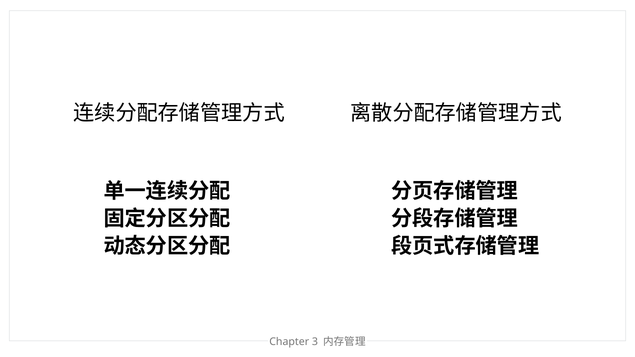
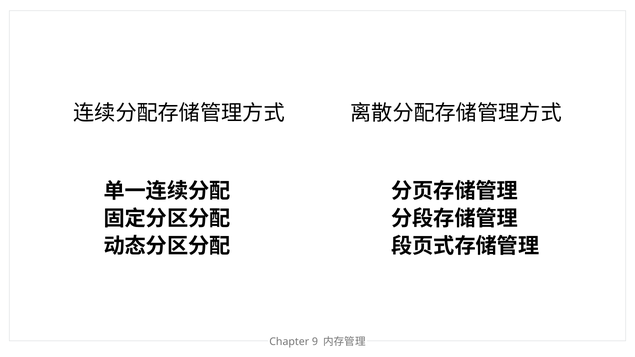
3: 3 -> 9
